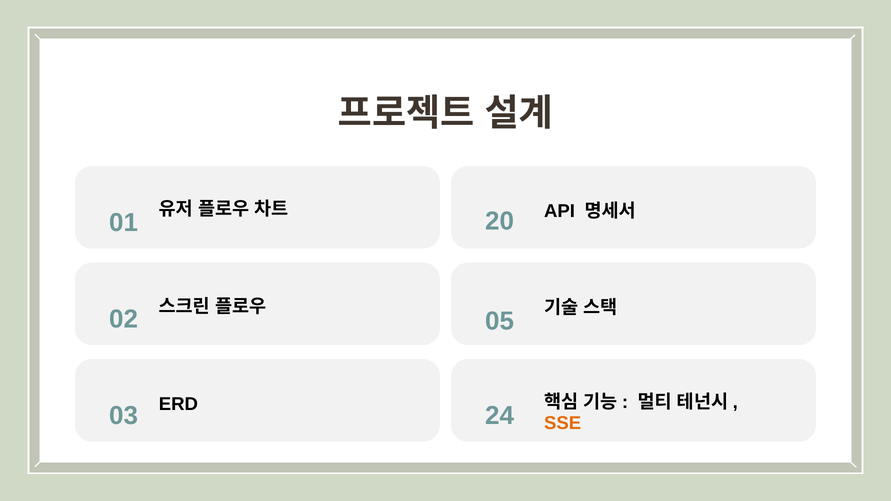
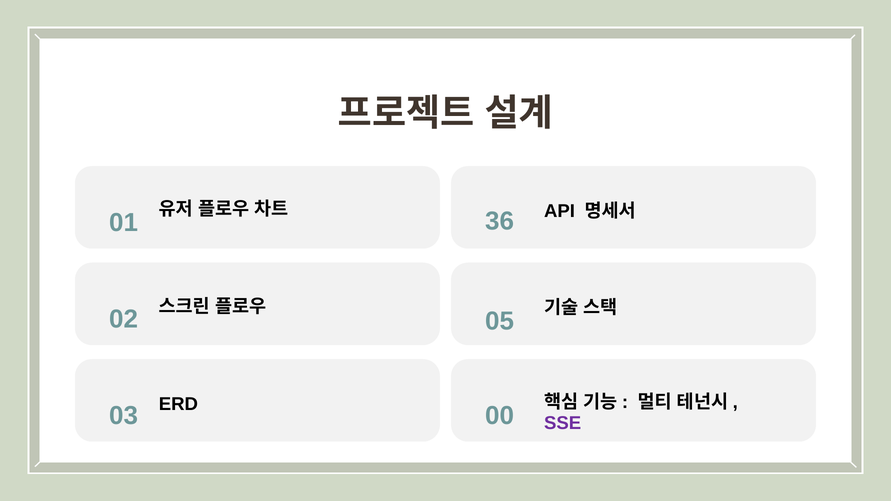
20: 20 -> 36
24: 24 -> 00
SSE colour: orange -> purple
